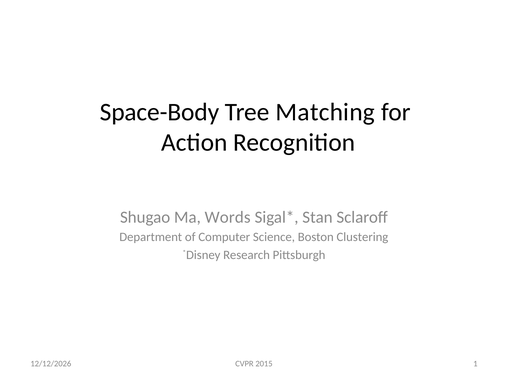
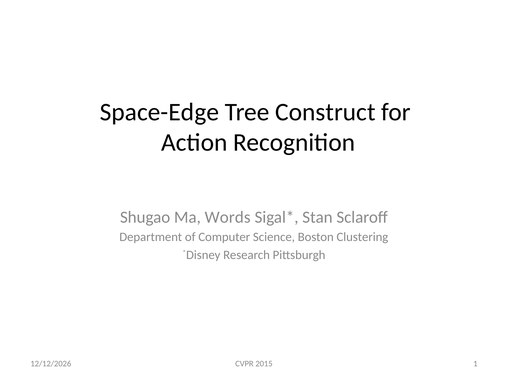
Space-Body: Space-Body -> Space-Edge
Matching: Matching -> Construct
